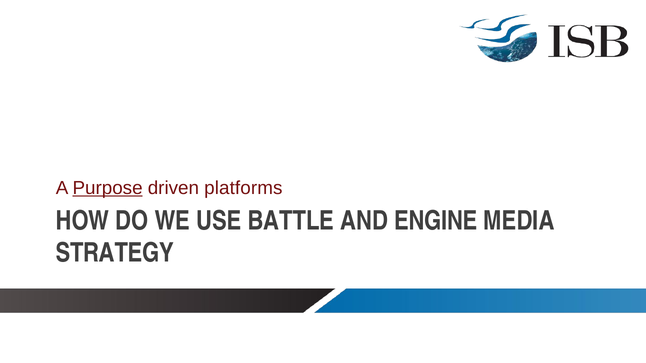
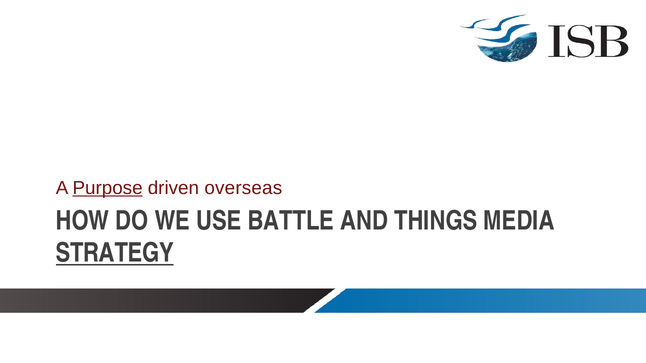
platforms: platforms -> overseas
ENGINE: ENGINE -> THINGS
STRATEGY underline: none -> present
